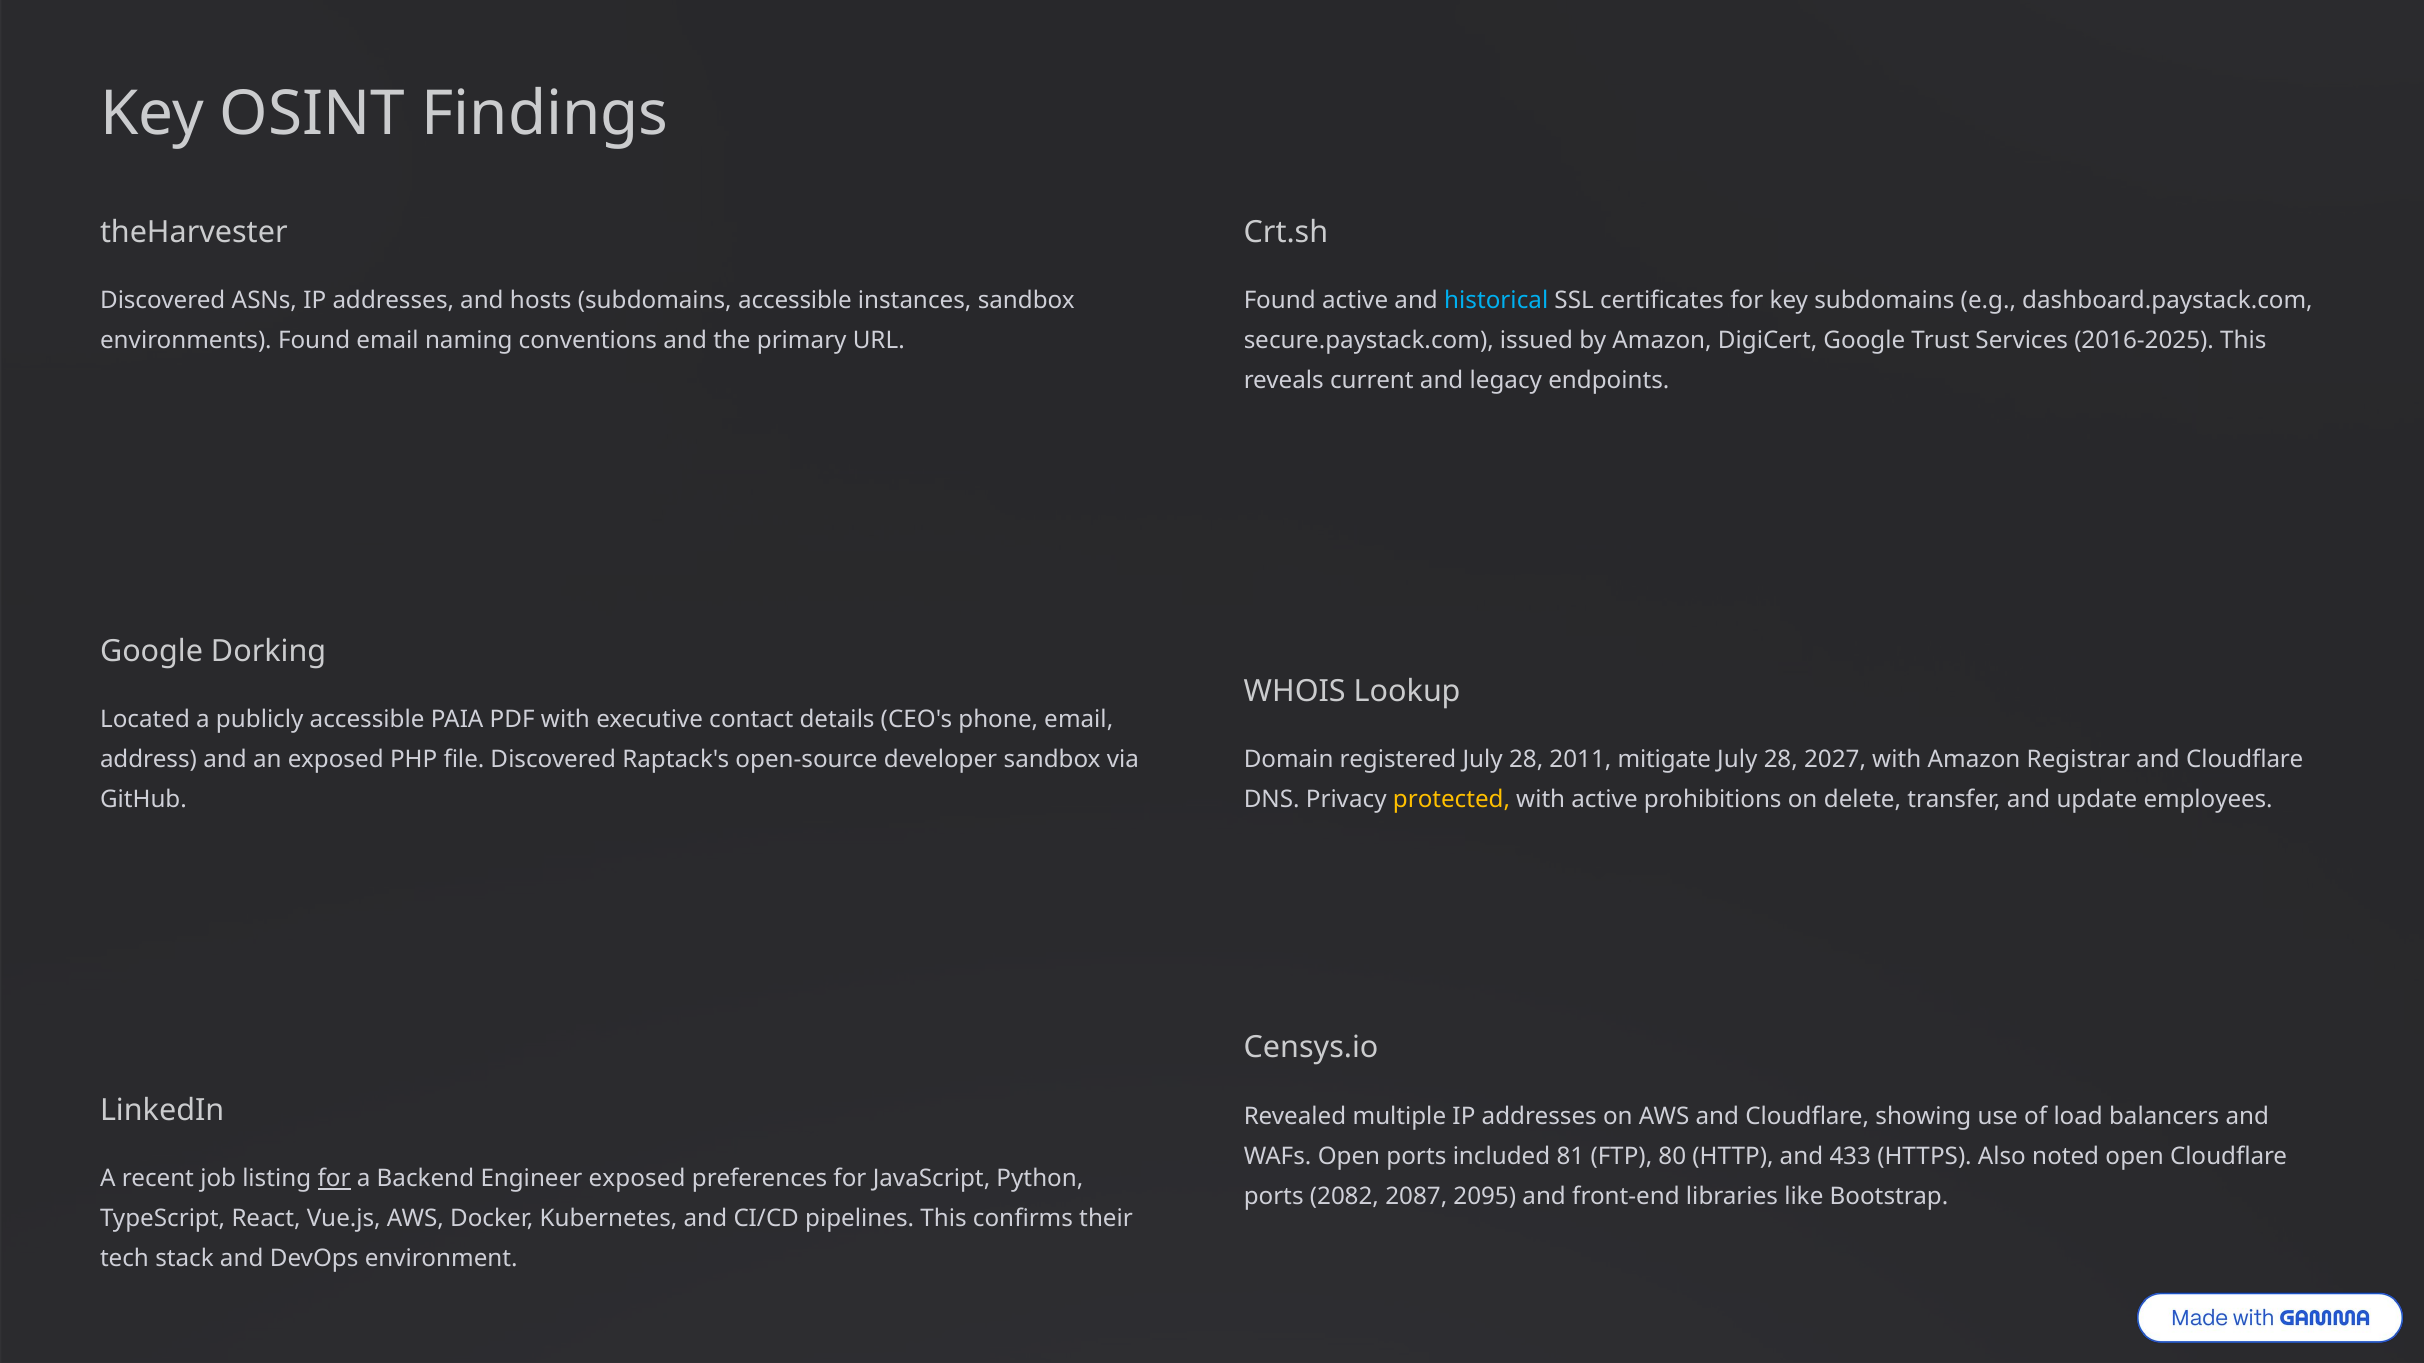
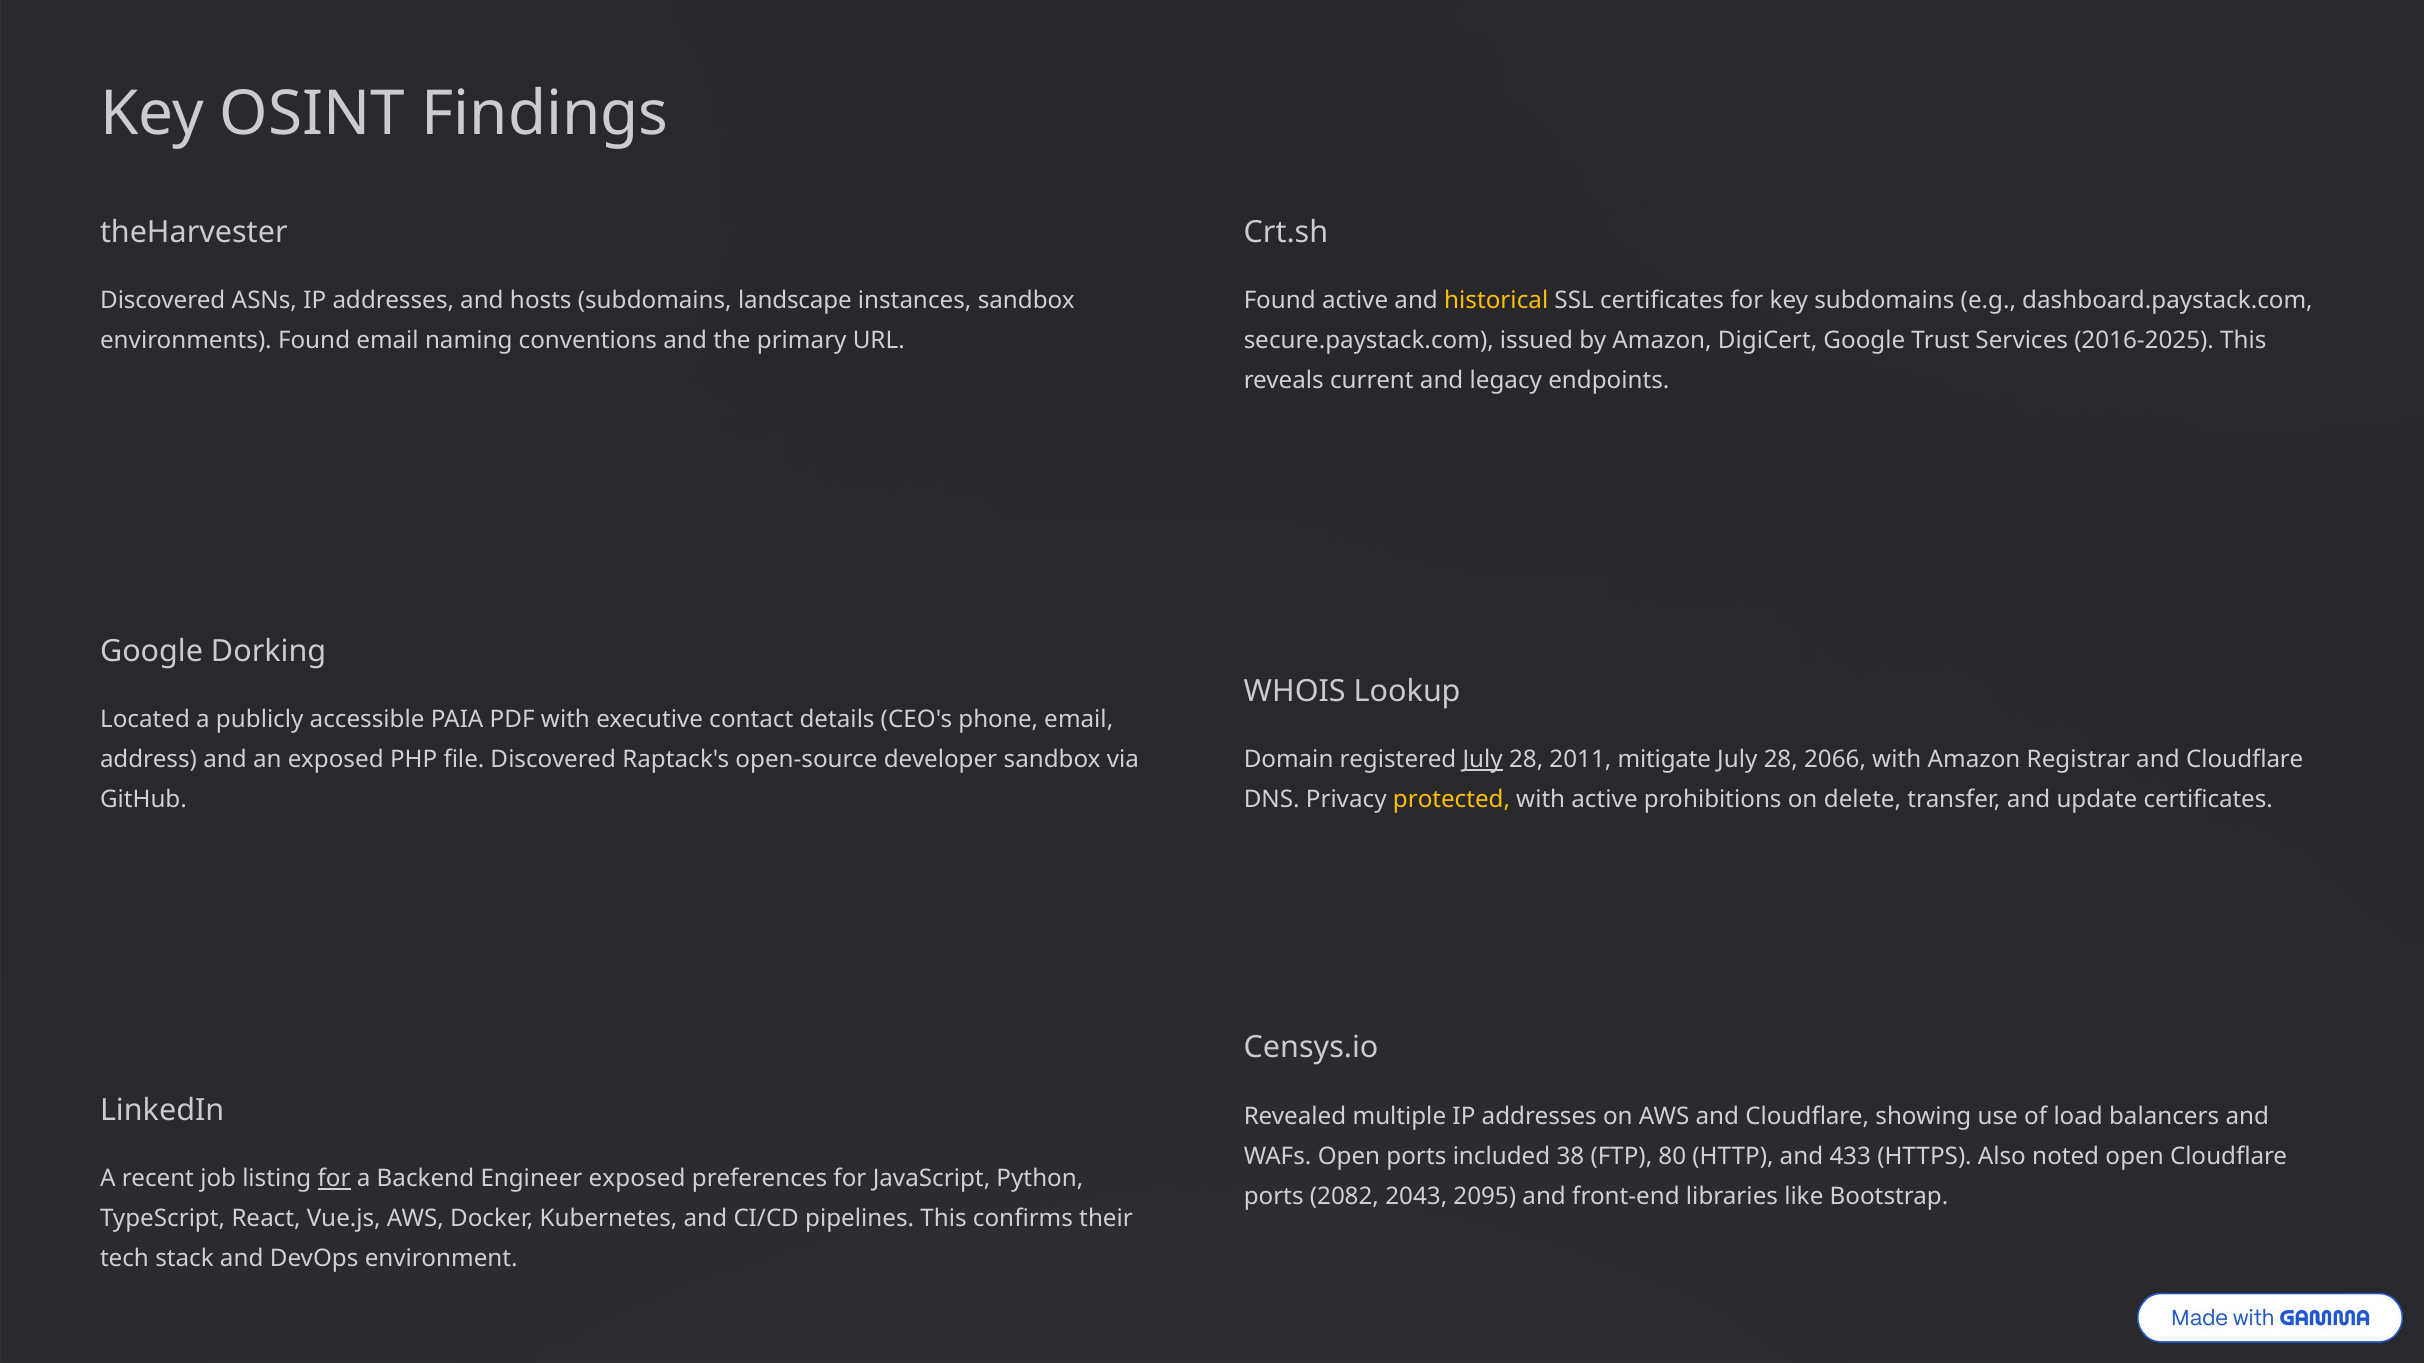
subdomains accessible: accessible -> landscape
historical colour: light blue -> yellow
July at (1483, 760) underline: none -> present
2027: 2027 -> 2066
update employees: employees -> certificates
81: 81 -> 38
2087: 2087 -> 2043
